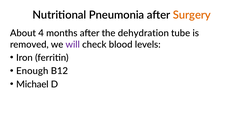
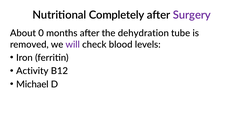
Pneumonia: Pneumonia -> Completely
Surgery colour: orange -> purple
4: 4 -> 0
Enough: Enough -> Activity
